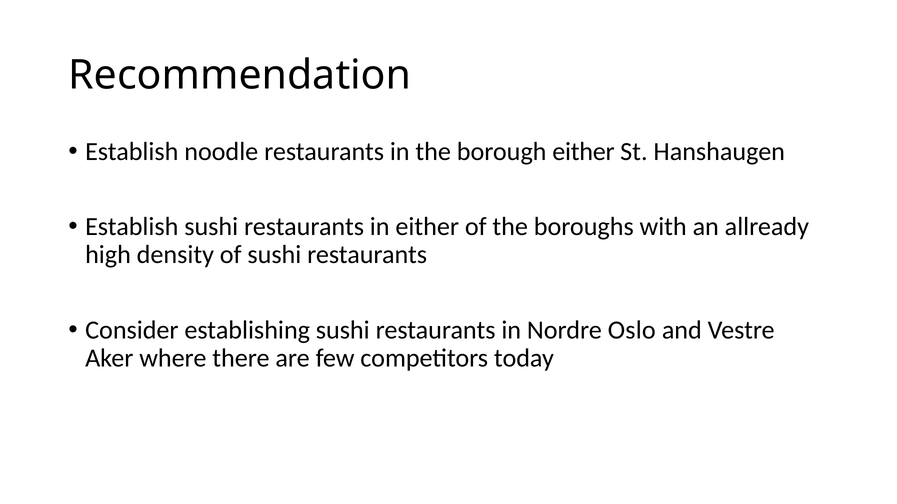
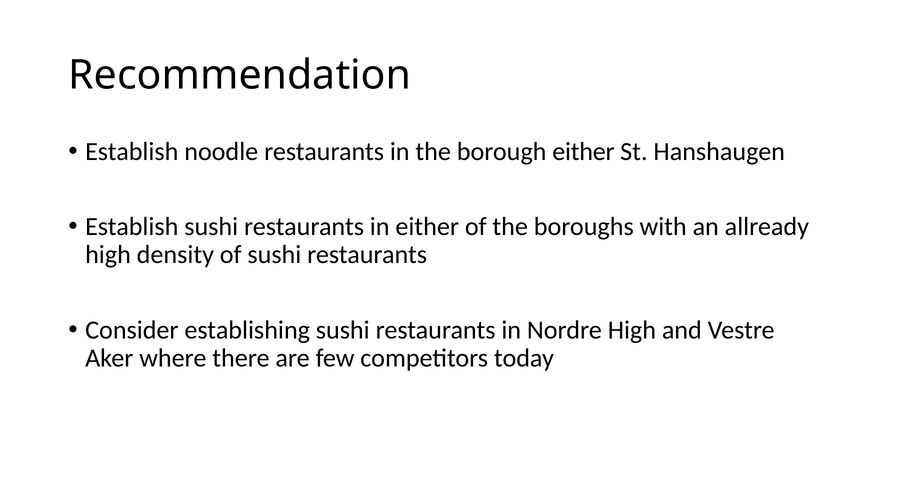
Nordre Oslo: Oslo -> High
